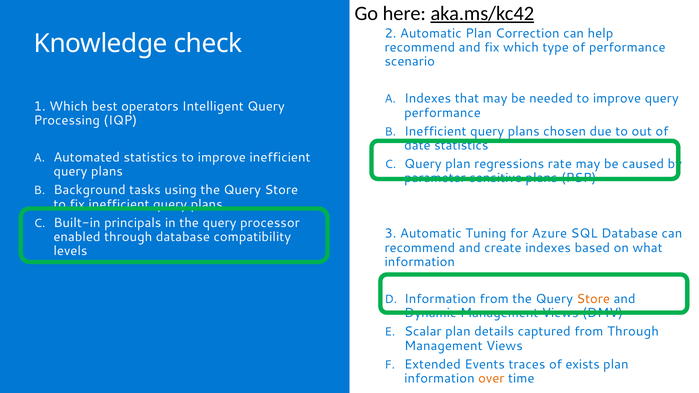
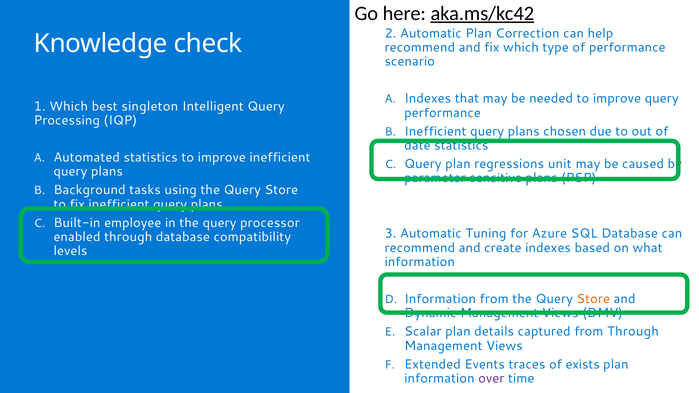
operators: operators -> singleton
rate: rate -> unit
principals: principals -> employee
over colour: orange -> purple
